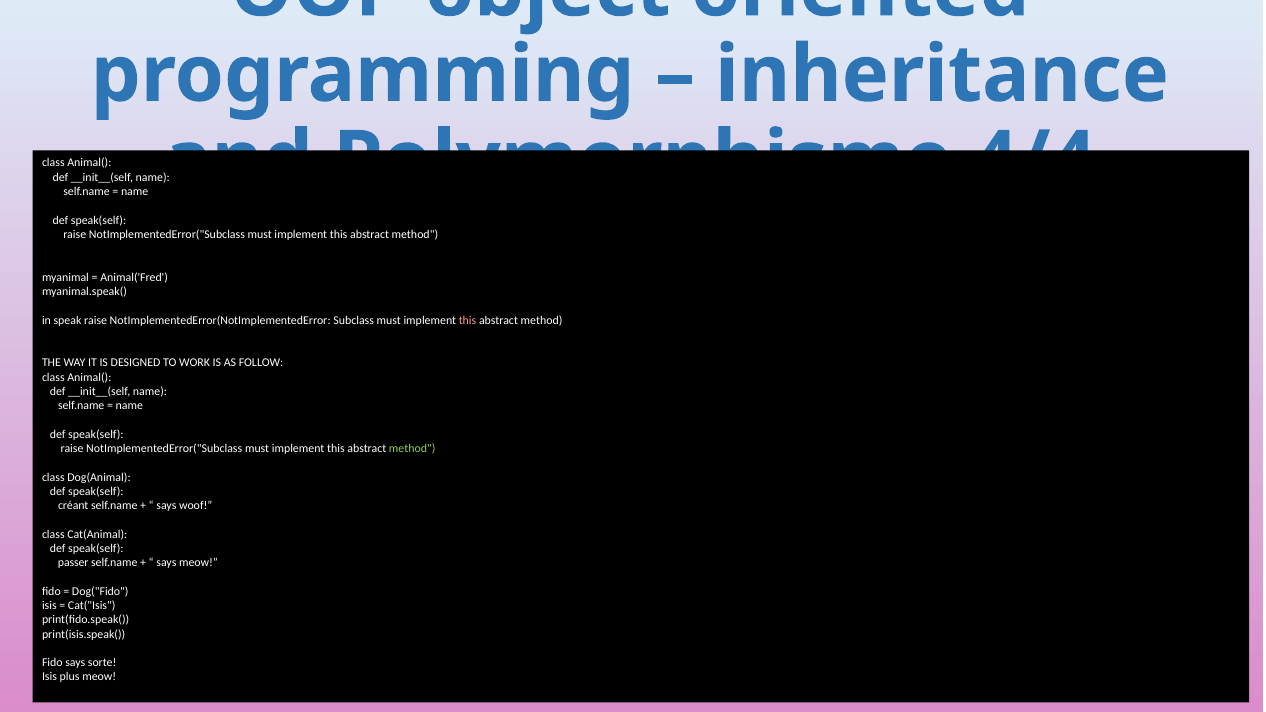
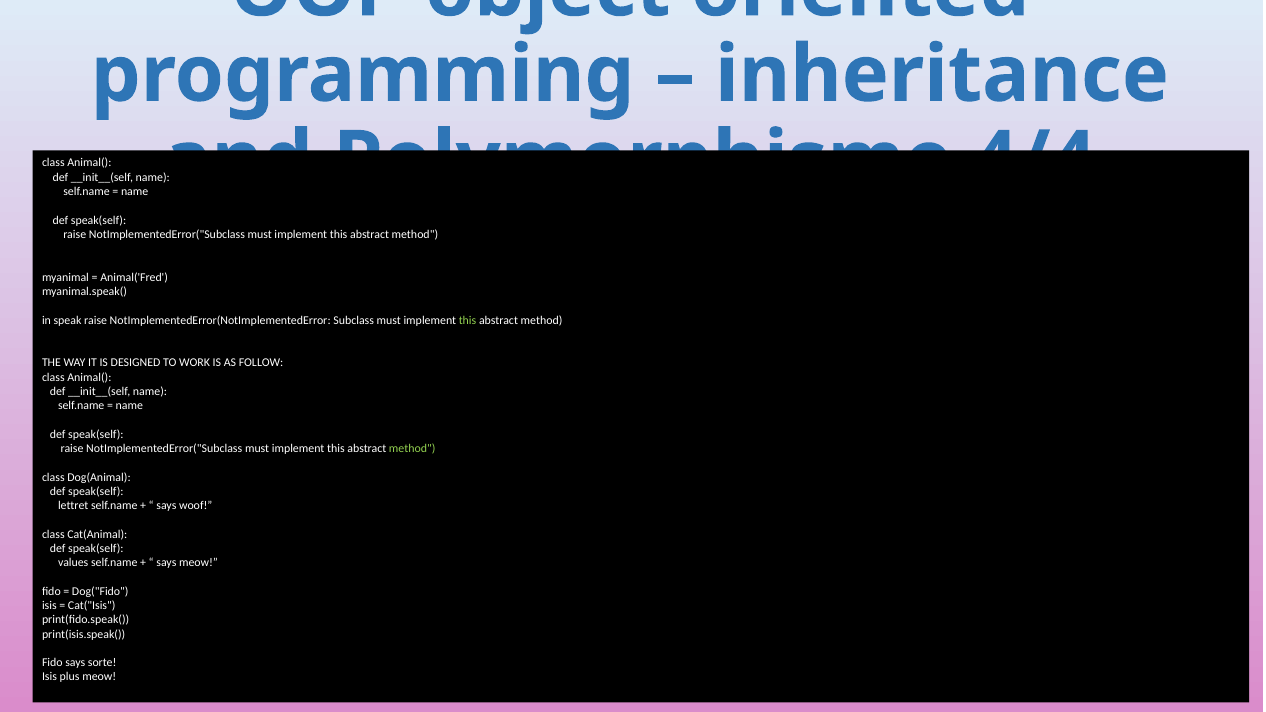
this at (468, 320) colour: pink -> light green
créant: créant -> lettret
passer: passer -> values
